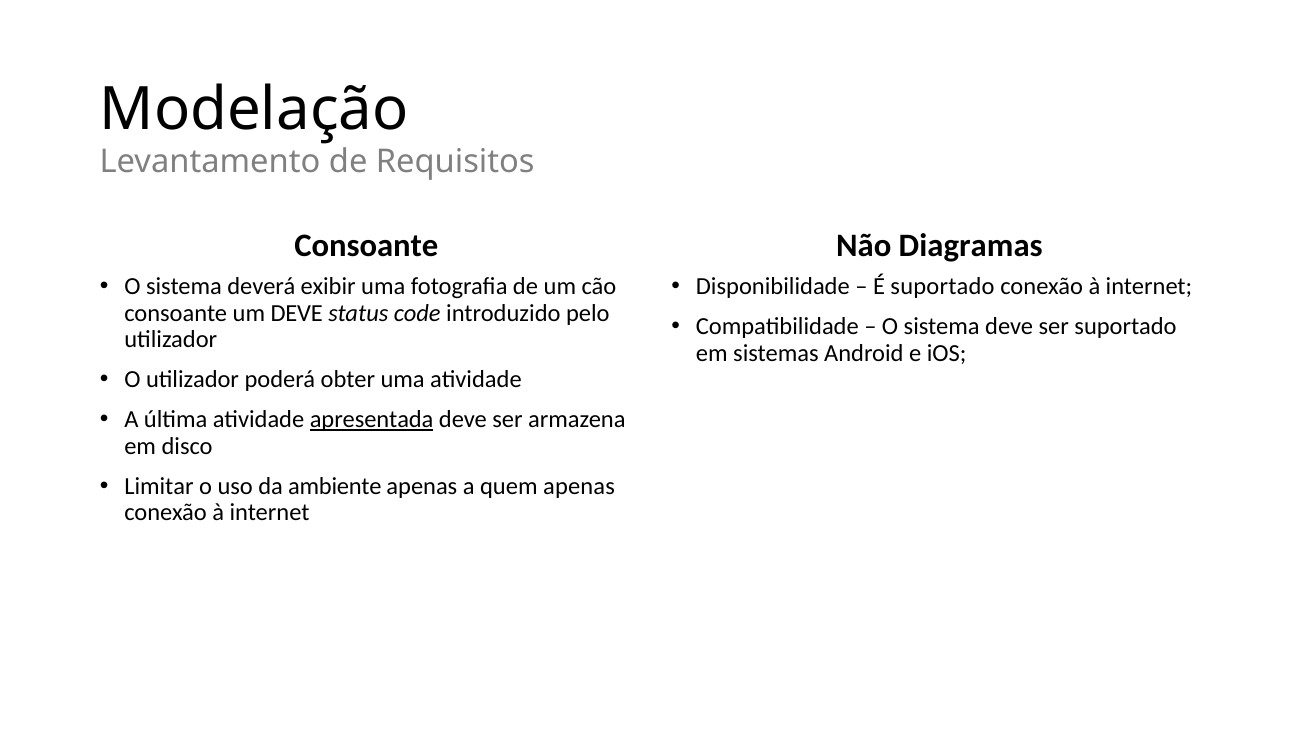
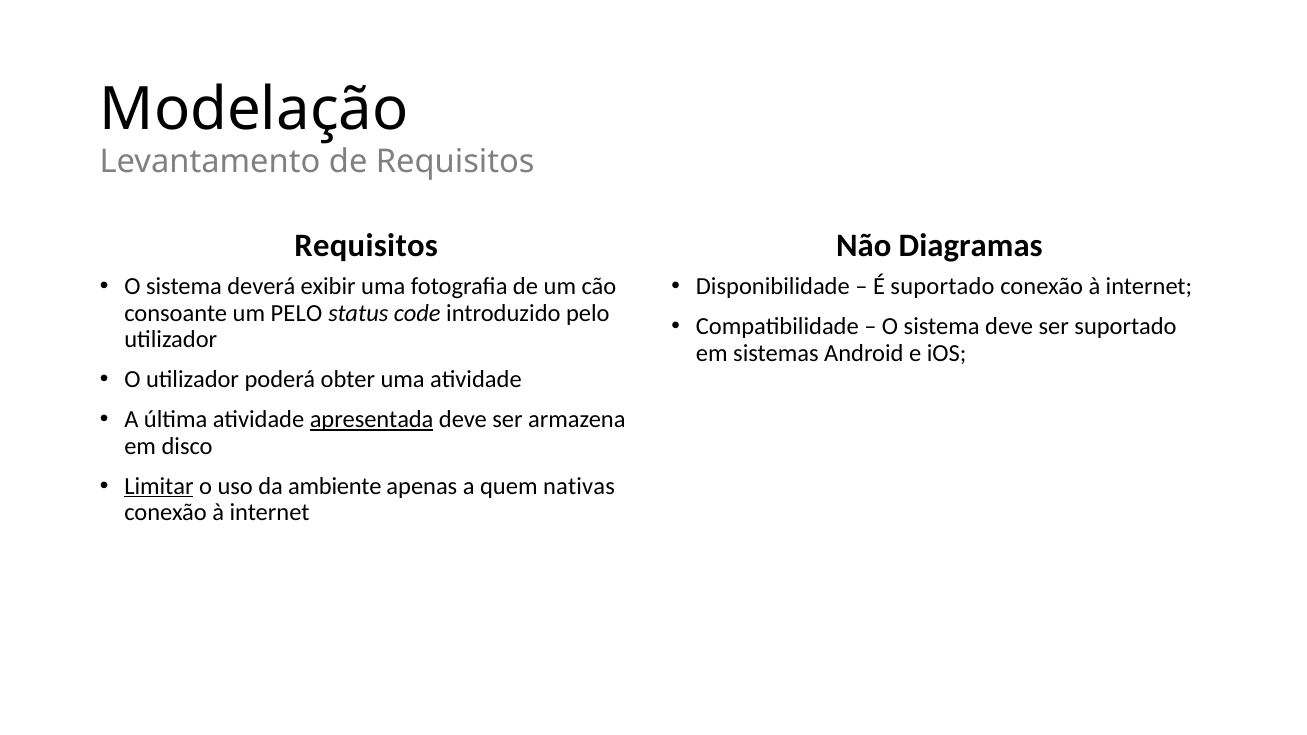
Consoante at (366, 246): Consoante -> Requisitos
um DEVE: DEVE -> PELO
Limitar underline: none -> present
quem apenas: apenas -> nativas
